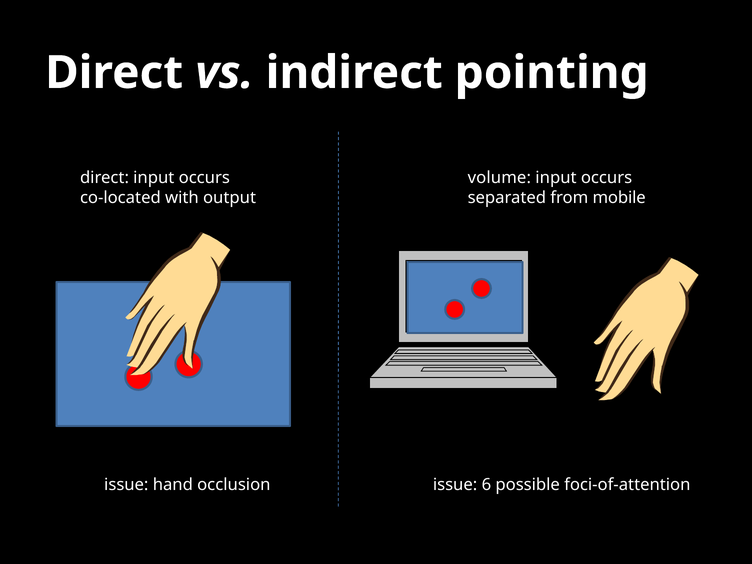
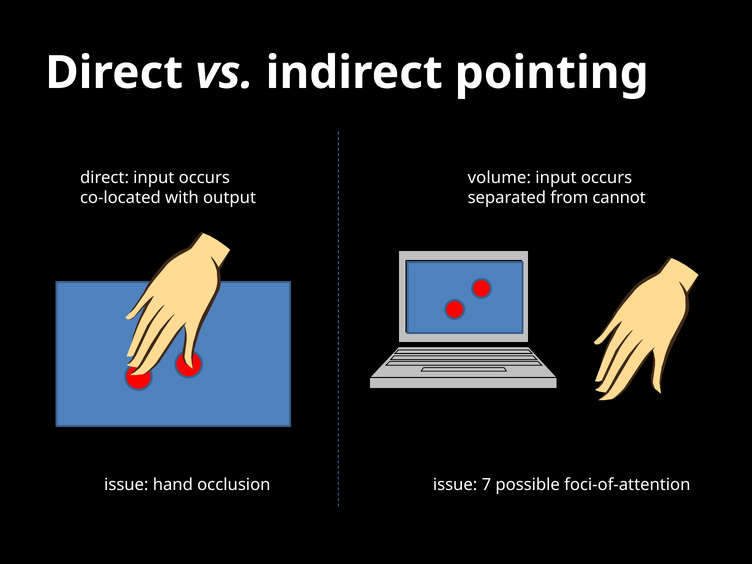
mobile: mobile -> cannot
6: 6 -> 7
